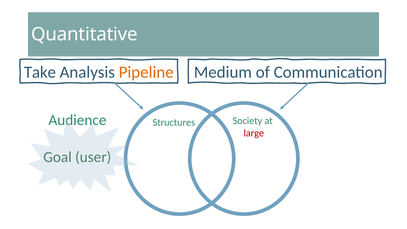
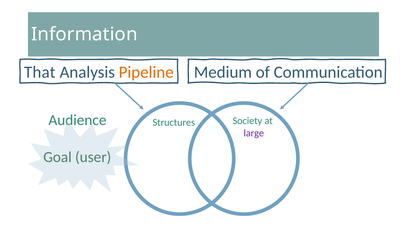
Quantitative: Quantitative -> Information
Take: Take -> That
large colour: red -> purple
